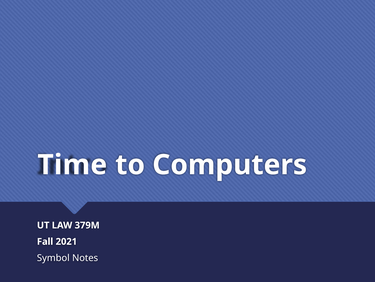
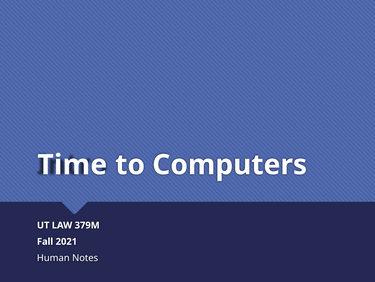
Symbol: Symbol -> Human
